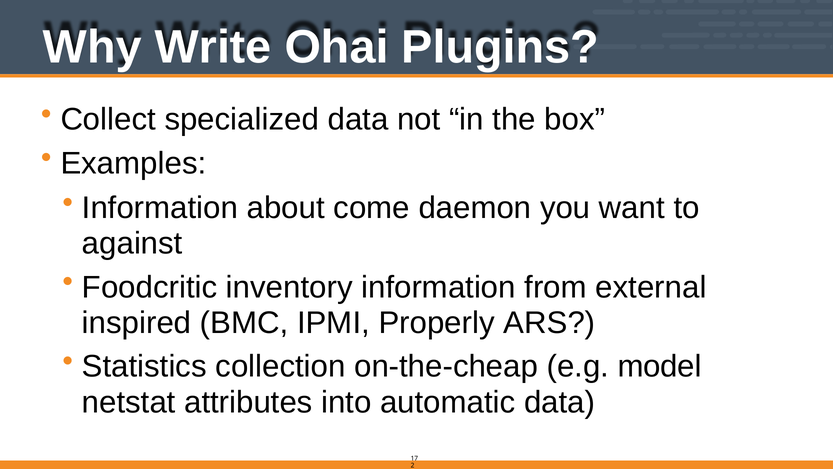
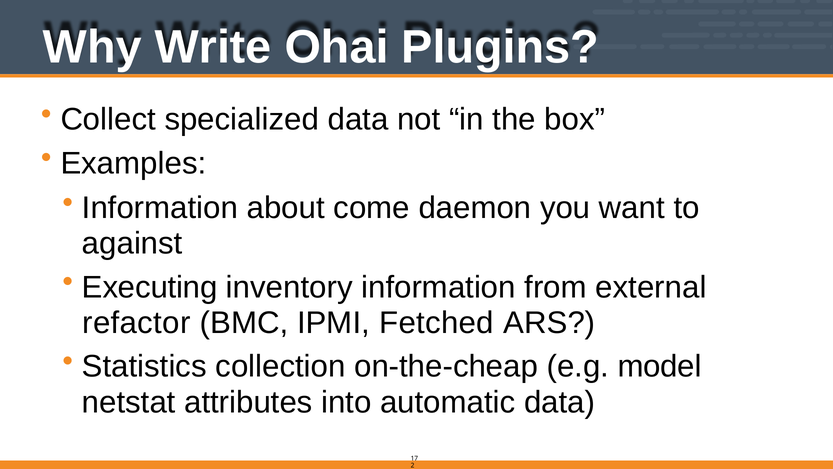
Foodcritic: Foodcritic -> Executing
inspired: inspired -> refactor
Properly: Properly -> Fetched
